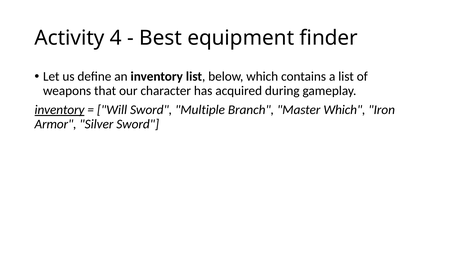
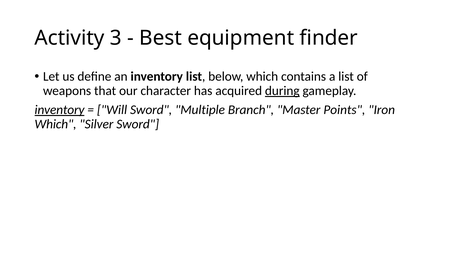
4: 4 -> 3
during underline: none -> present
Master Which: Which -> Points
Armor at (56, 124): Armor -> Which
